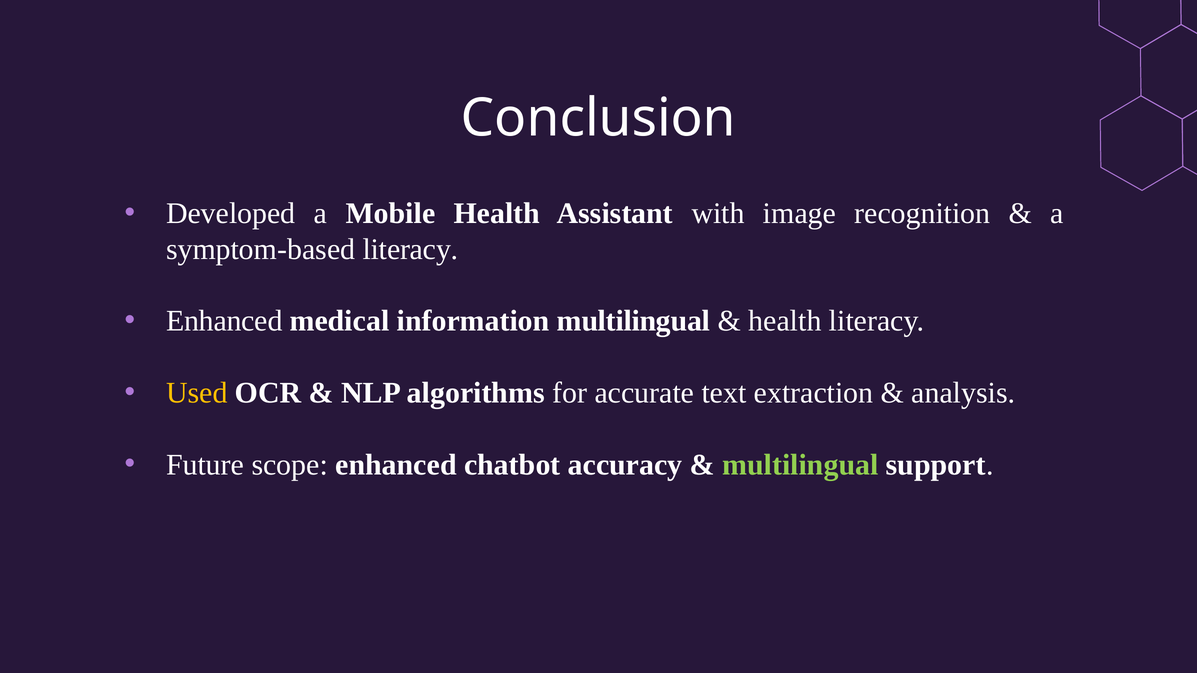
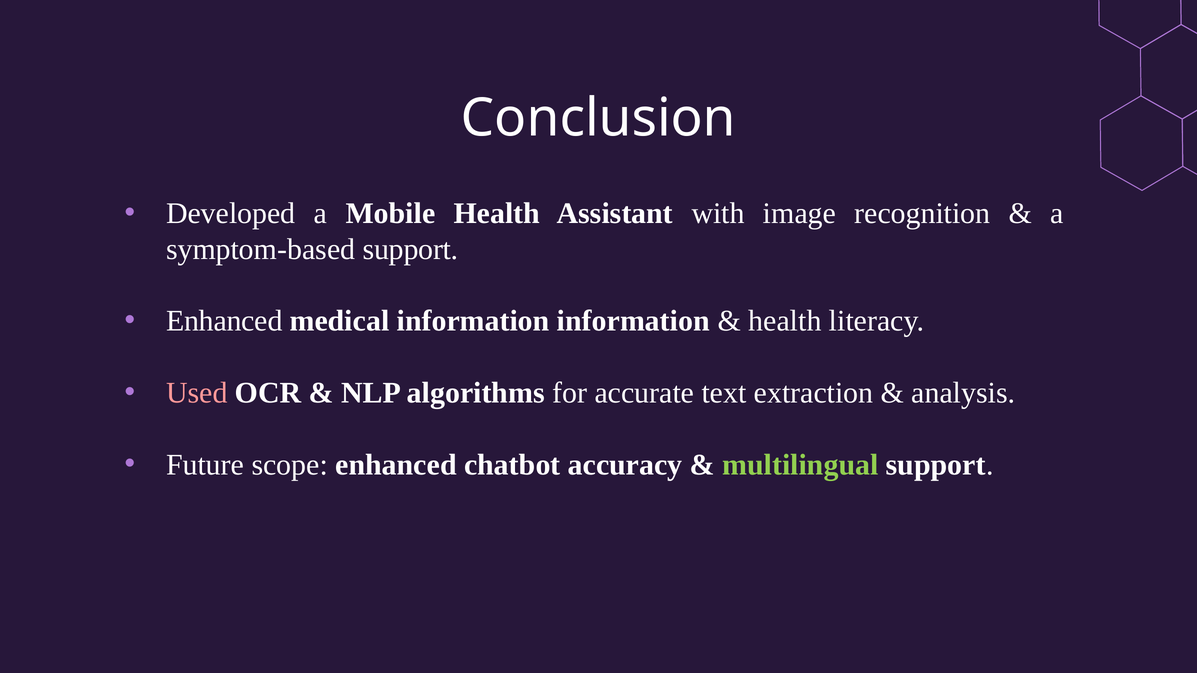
symptom-based literacy: literacy -> support
information multilingual: multilingual -> information
Used colour: yellow -> pink
